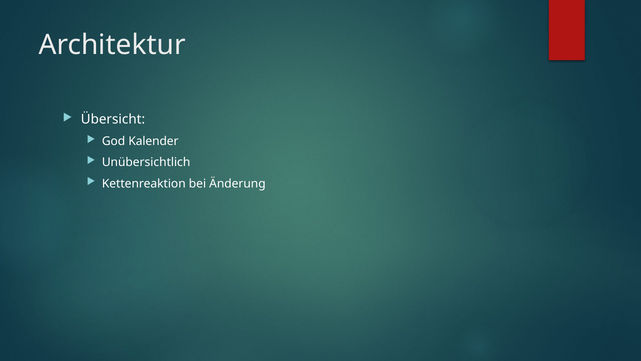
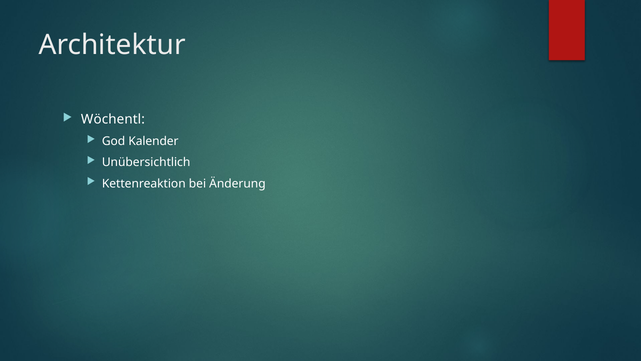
Übersicht: Übersicht -> Wöchentl
